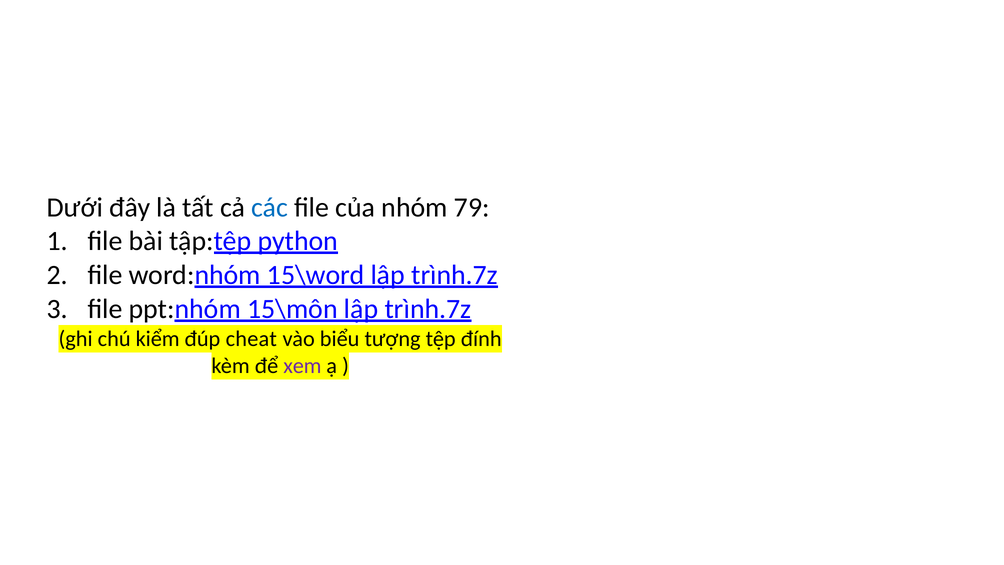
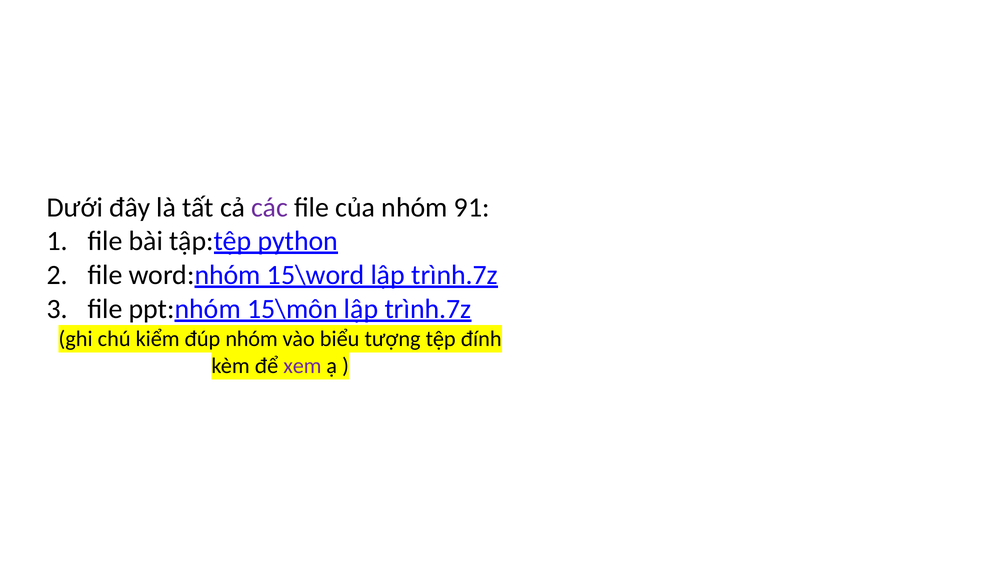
các colour: blue -> purple
79: 79 -> 91
đúp cheat: cheat -> nhóm
